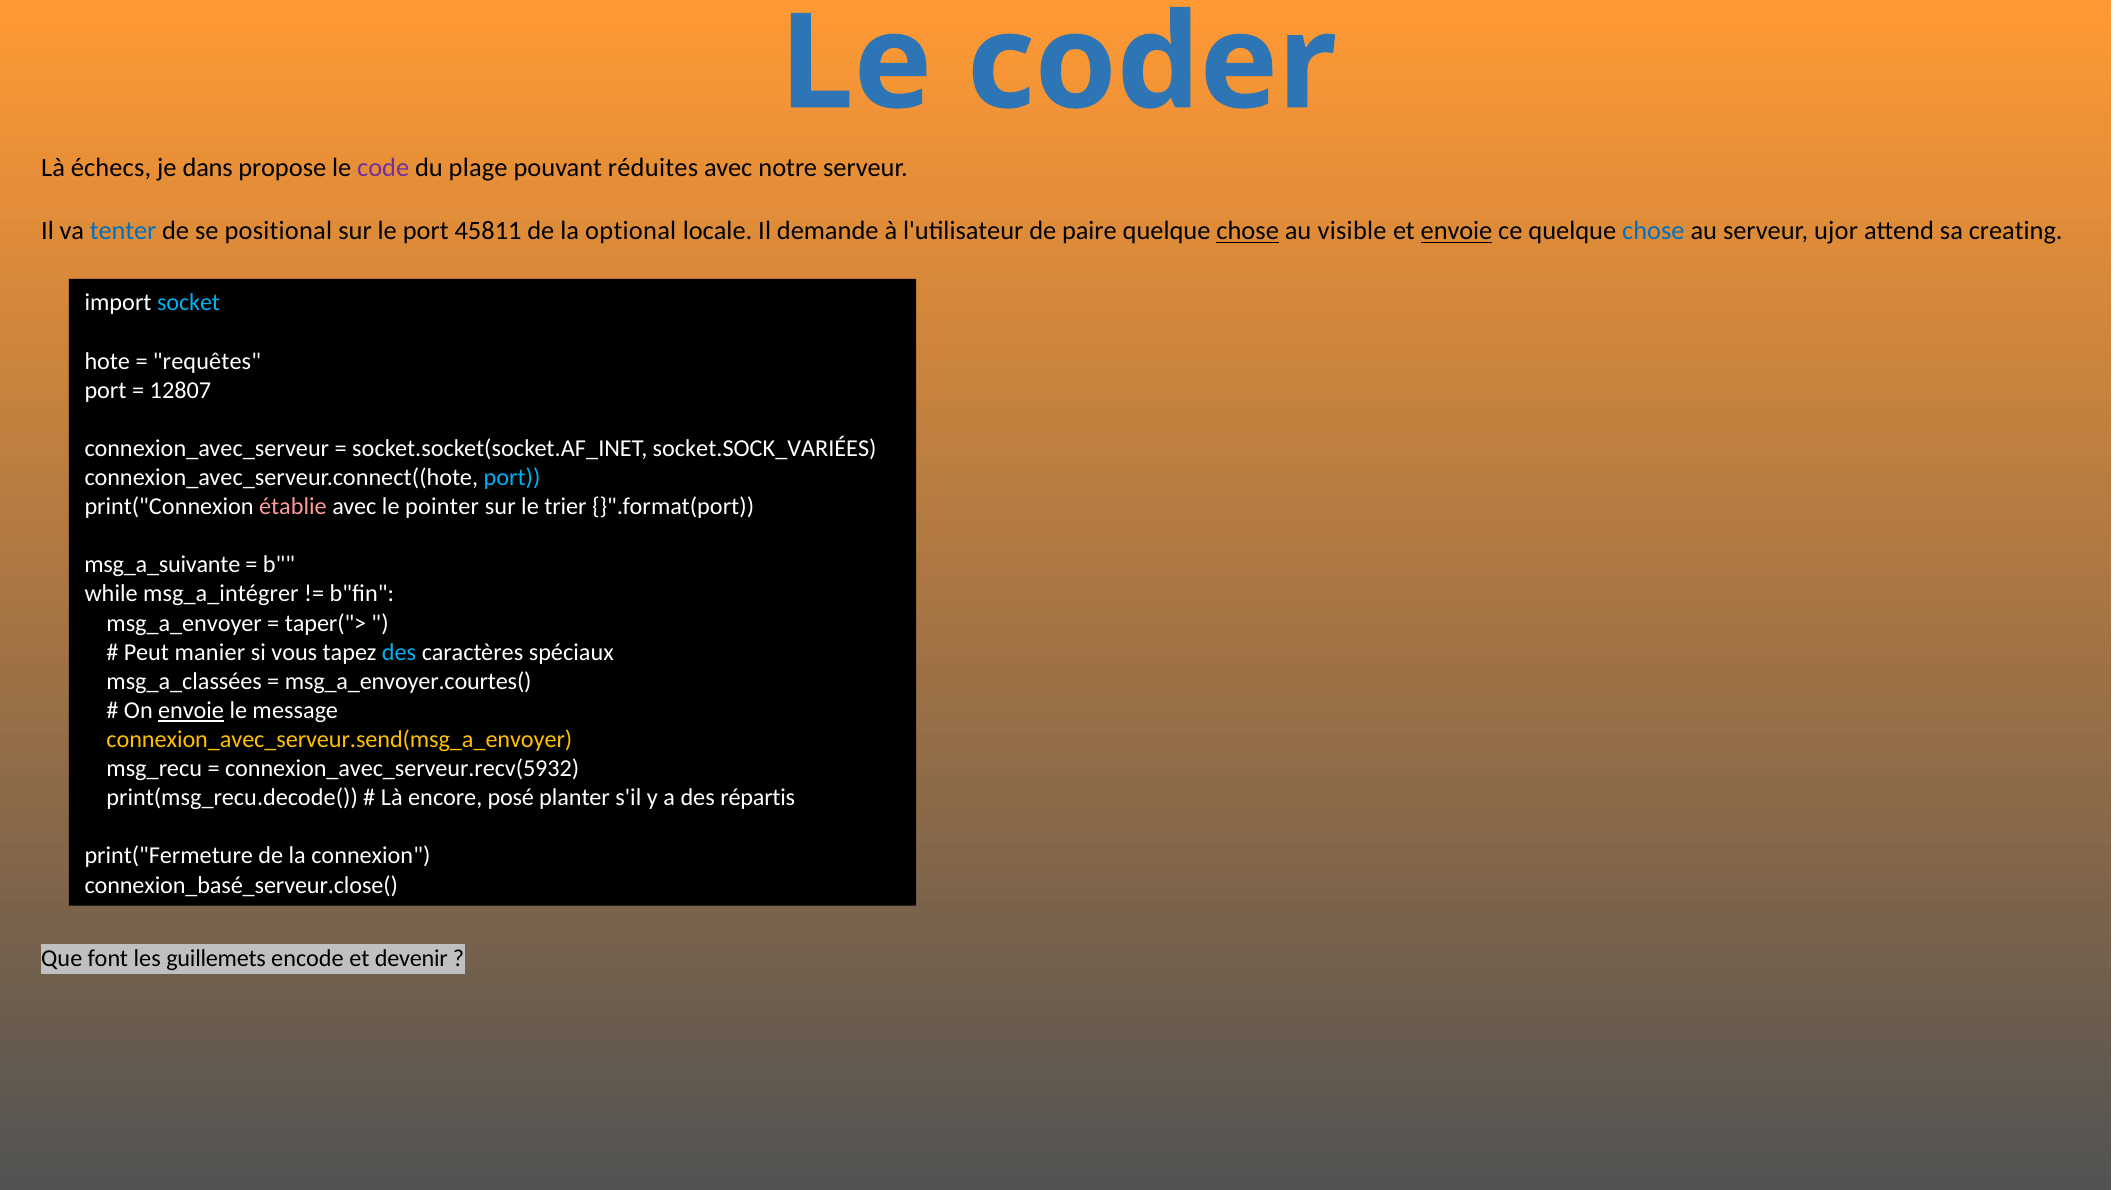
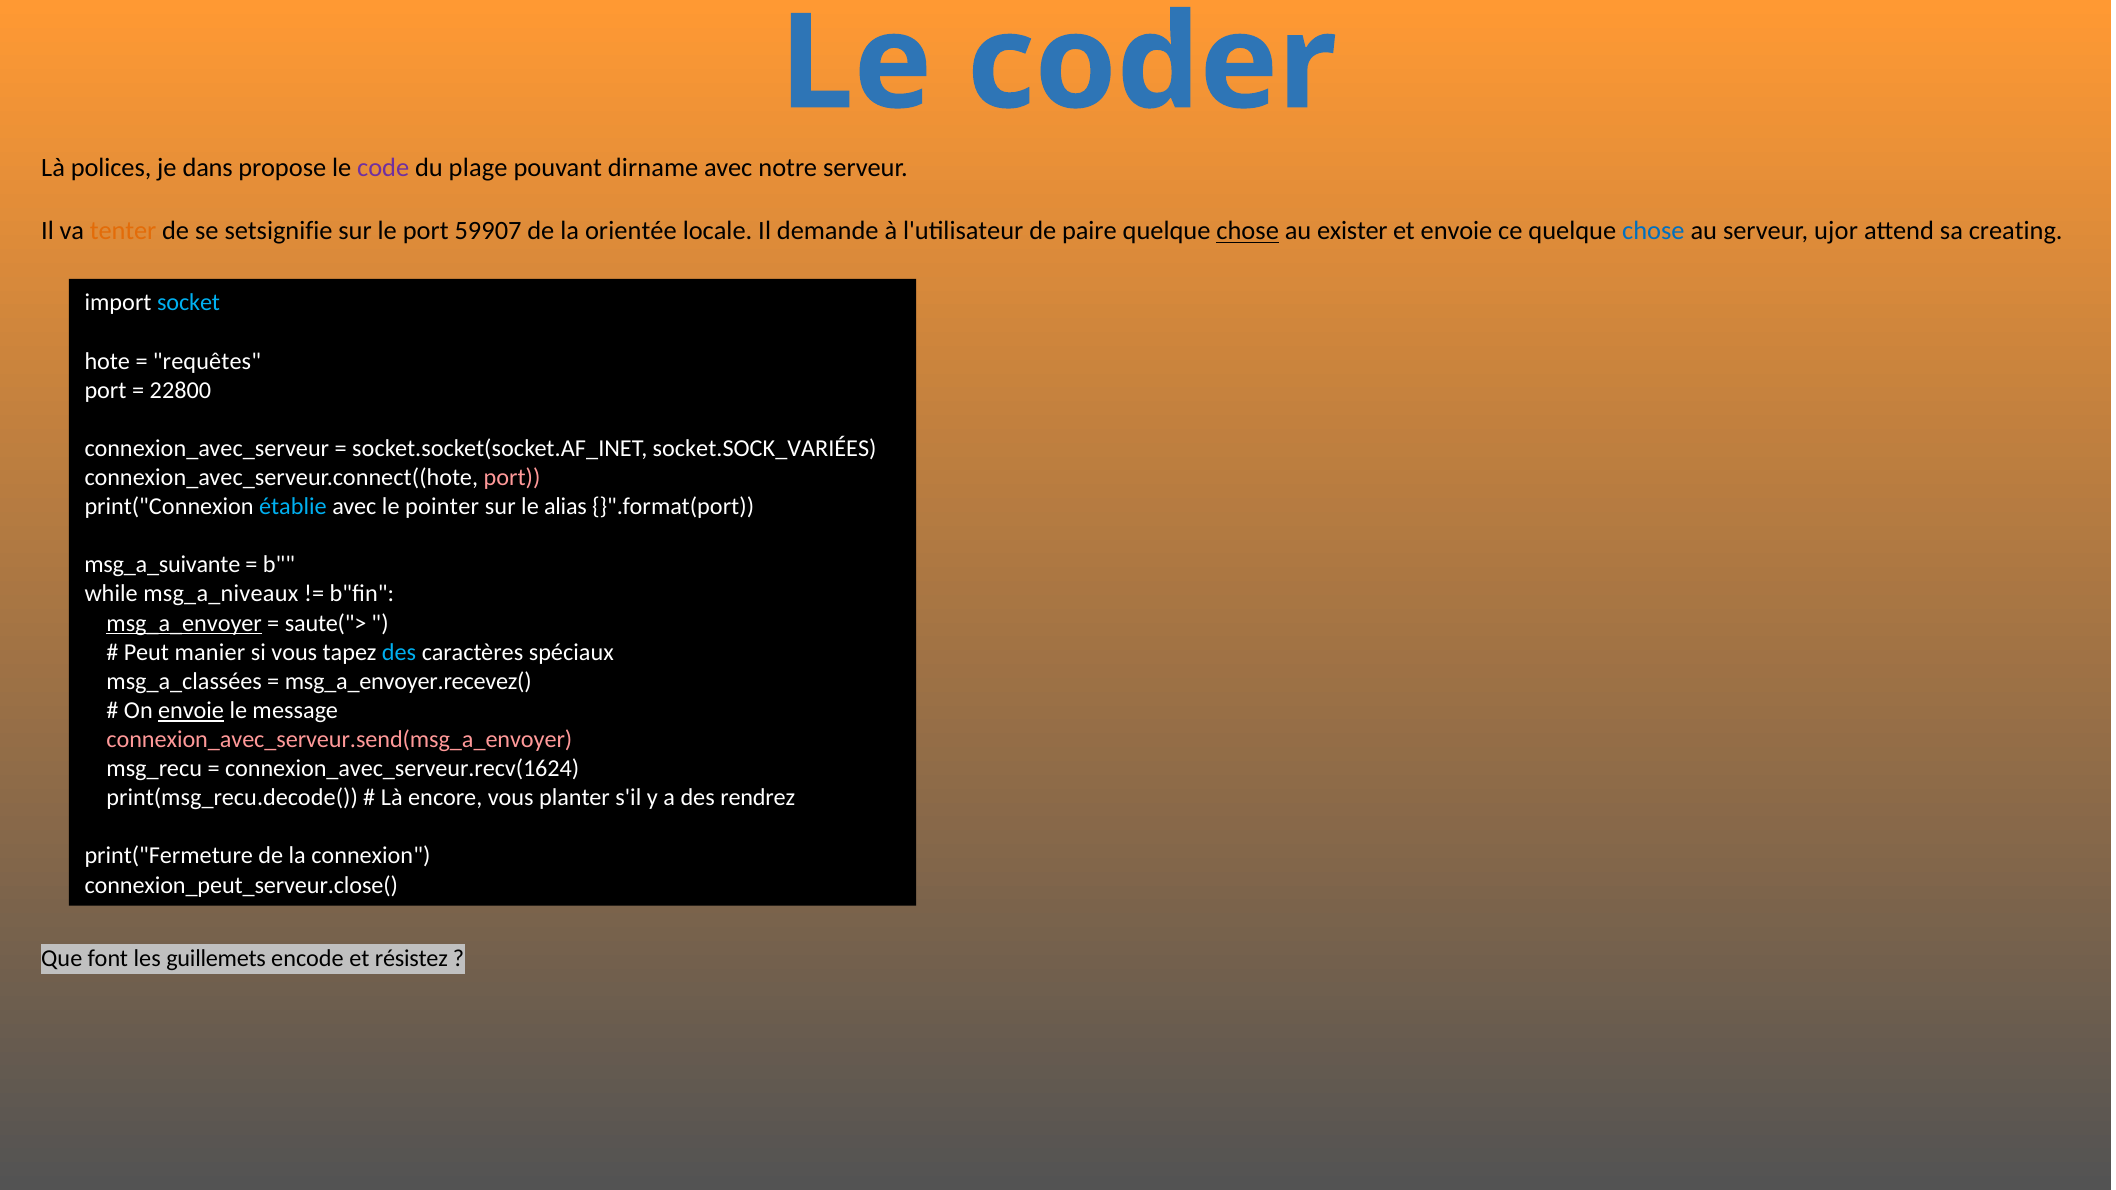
échecs: échecs -> polices
réduites: réduites -> dirname
tenter colour: blue -> orange
positional: positional -> setsignifie
45811: 45811 -> 59907
optional: optional -> orientée
visible: visible -> exister
envoie at (1457, 231) underline: present -> none
12807: 12807 -> 22800
port at (512, 478) colour: light blue -> pink
établie colour: pink -> light blue
trier: trier -> alias
msg_a_intégrer: msg_a_intégrer -> msg_a_niveaux
msg_a_envoyer underline: none -> present
taper(">: taper("> -> saute(">
msg_a_envoyer.courtes(: msg_a_envoyer.courtes( -> msg_a_envoyer.recevez(
connexion_avec_serveur.send(msg_a_envoyer colour: yellow -> pink
connexion_avec_serveur.recv(5932: connexion_avec_serveur.recv(5932 -> connexion_avec_serveur.recv(1624
encore posé: posé -> vous
répartis: répartis -> rendrez
connexion_basé_serveur.close(: connexion_basé_serveur.close( -> connexion_peut_serveur.close(
devenir: devenir -> résistez
